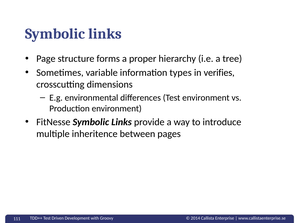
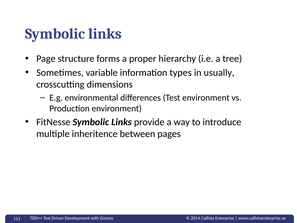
verifies: verifies -> usually
